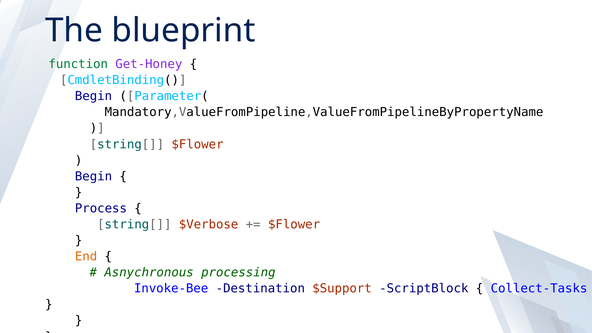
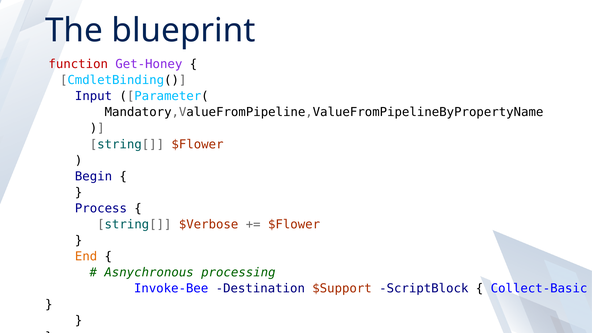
function colour: green -> red
Begin at (93, 96): Begin -> Input
Collect-Tasks: Collect-Tasks -> Collect-Basic
